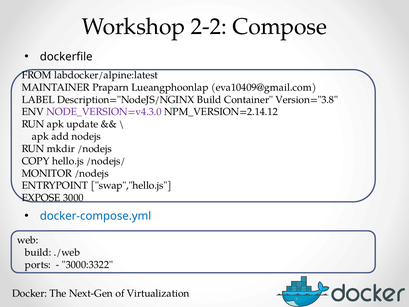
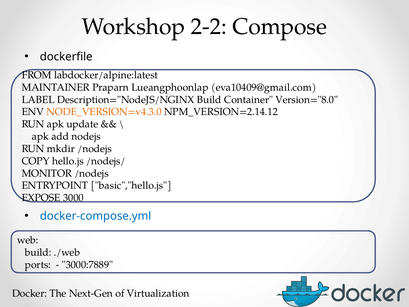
Version="3.8: Version="3.8 -> Version="8.0
NODE_VERSION=v4.3.0 colour: purple -> orange
swap","hello.js: swap","hello.js -> basic","hello.js
3000:3322: 3000:3322 -> 3000:7889
